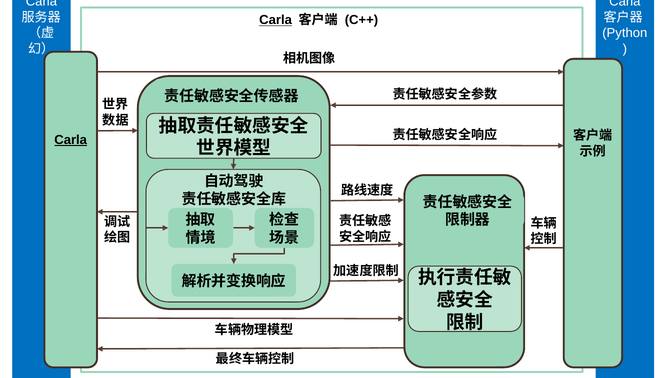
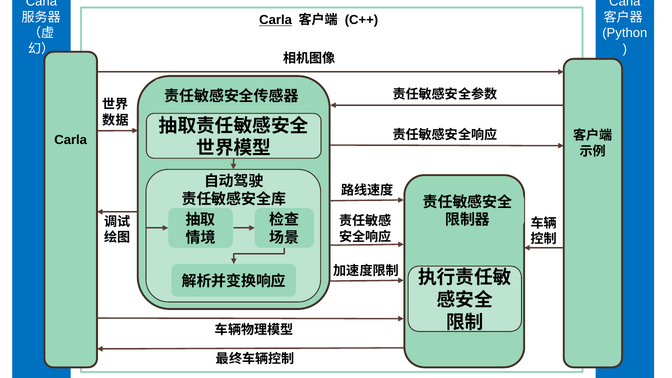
Carla at (71, 140) underline: present -> none
